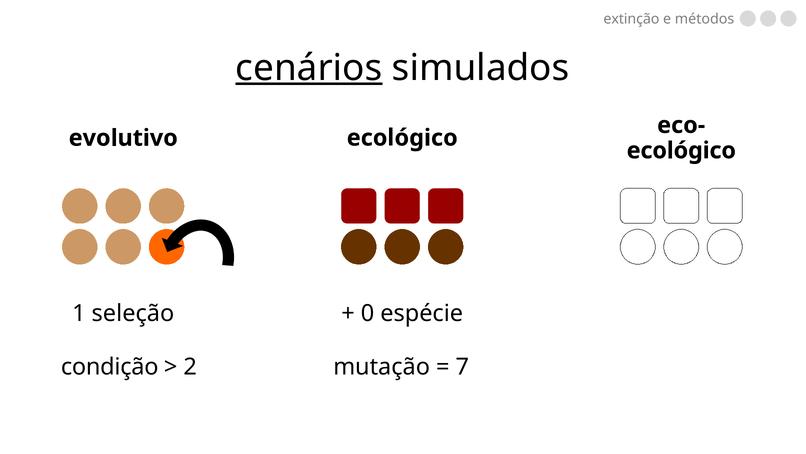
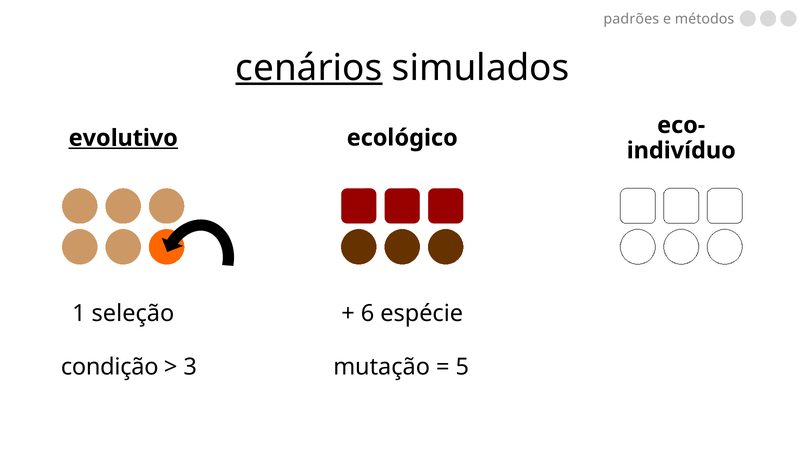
extinção: extinção -> padrões
evolutivo underline: none -> present
ecológico at (681, 150): ecológico -> indivíduo
0: 0 -> 6
2: 2 -> 3
7: 7 -> 5
